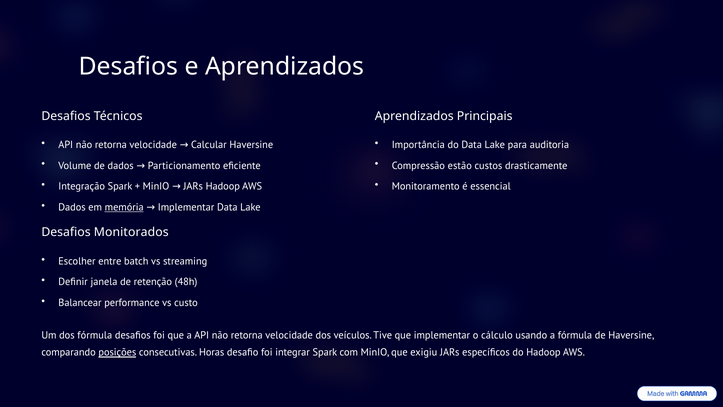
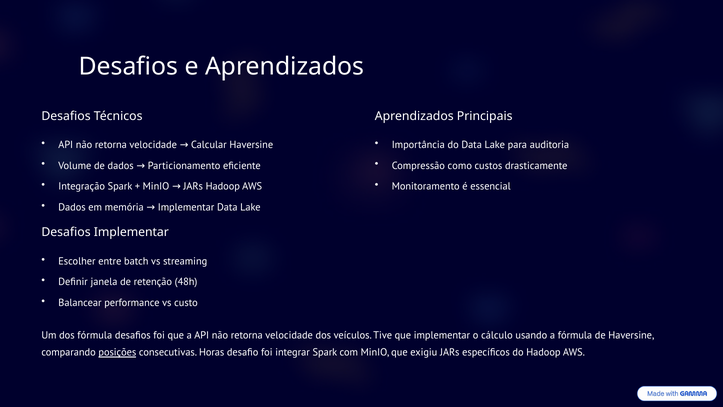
estão: estão -> como
memória underline: present -> none
Desafios Monitorados: Monitorados -> Implementar
